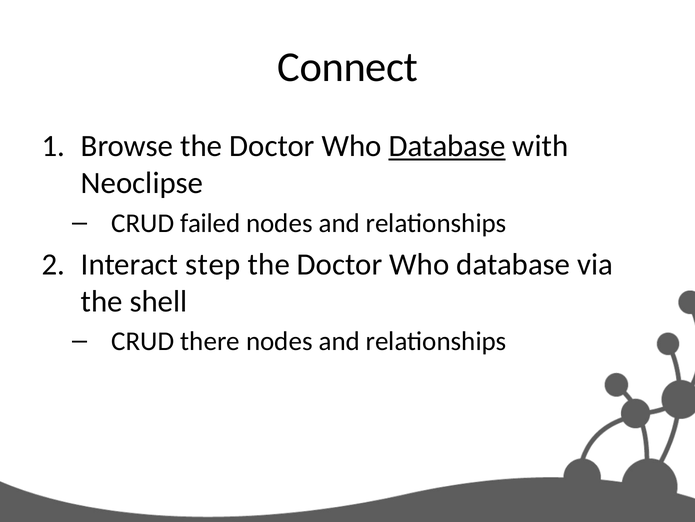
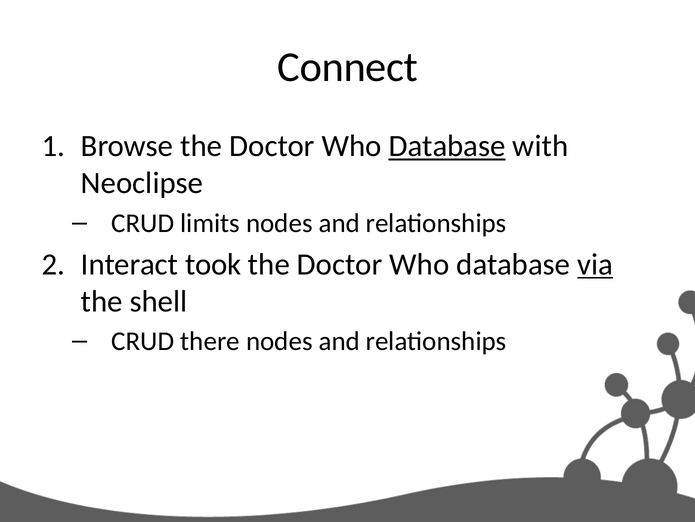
failed: failed -> limits
step: step -> took
via underline: none -> present
